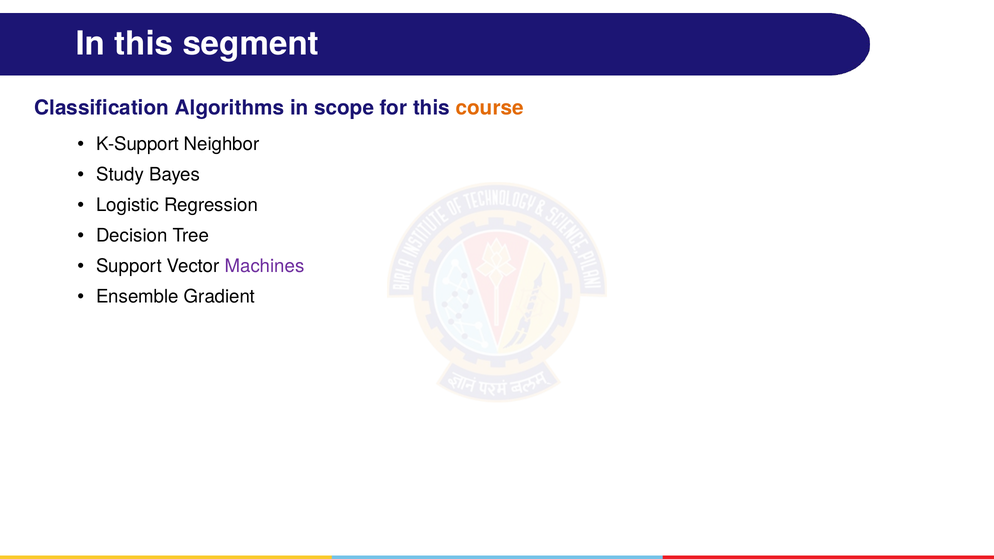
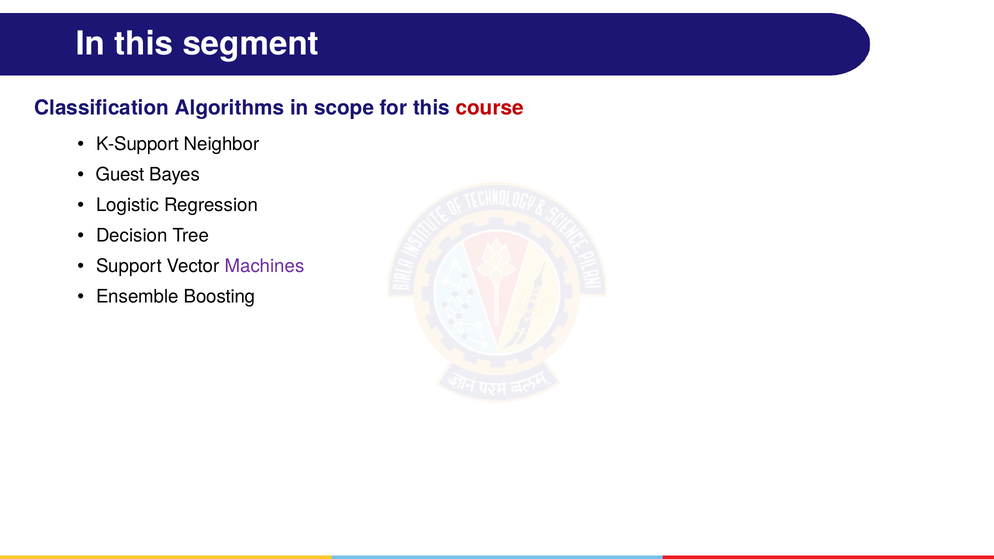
course colour: orange -> red
Study: Study -> Guest
Gradient: Gradient -> Boosting
